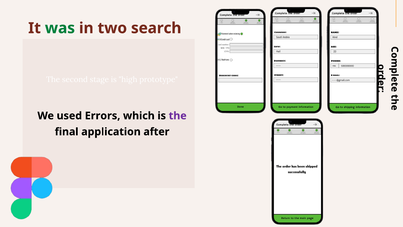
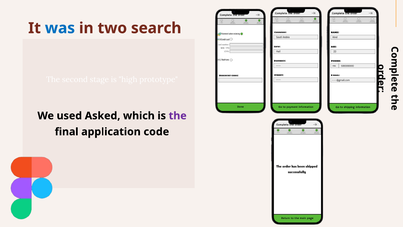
was colour: green -> blue
Errors: Errors -> Asked
after: after -> code
